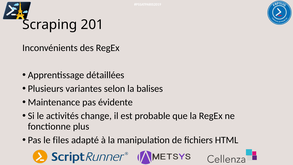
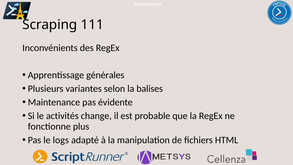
201: 201 -> 111
détaillées: détaillées -> générales
files: files -> logs
